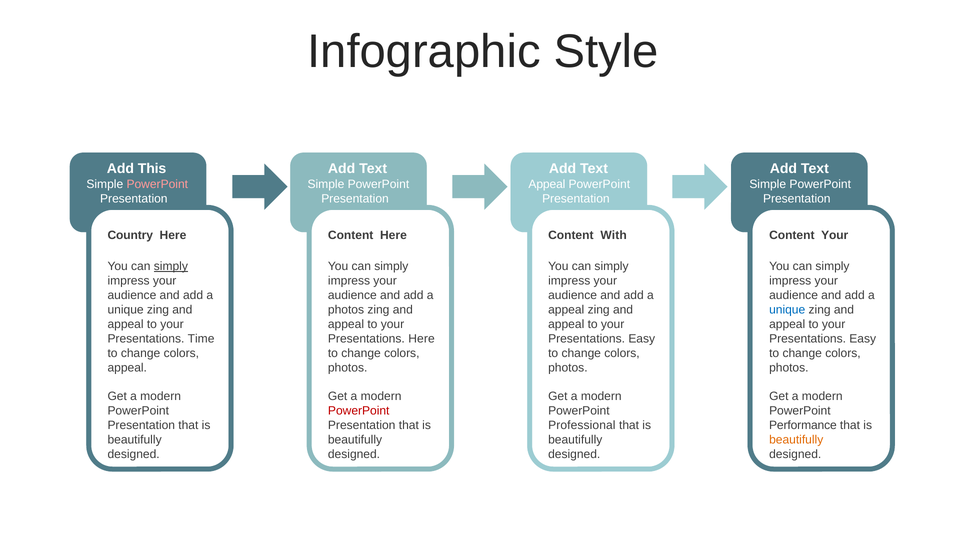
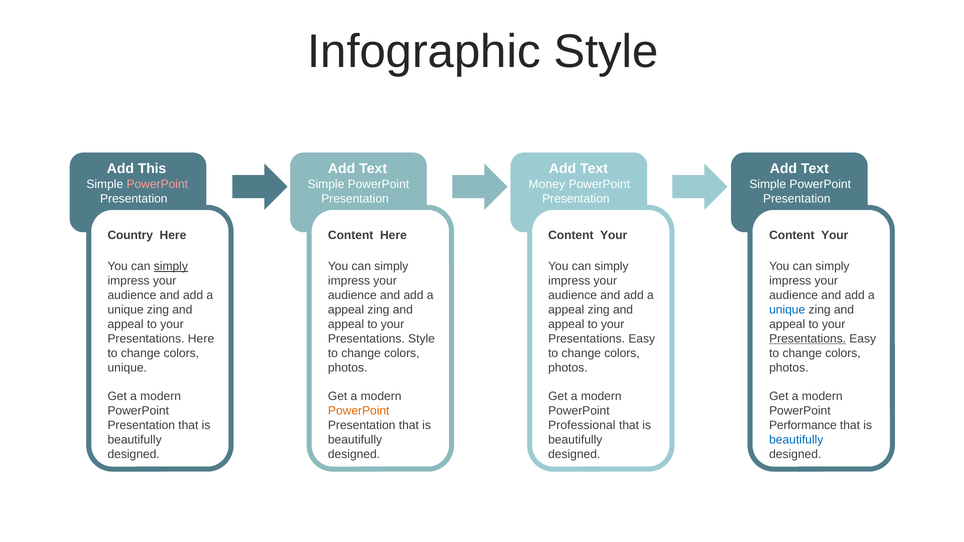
Appeal at (547, 185): Appeal -> Money
With at (614, 235): With -> Your
photos at (346, 310): photos -> appeal
Presentations Time: Time -> Here
Presentations Here: Here -> Style
Presentations at (808, 339) underline: none -> present
appeal at (127, 368): appeal -> unique
PowerPoint at (359, 411) colour: red -> orange
beautifully at (796, 440) colour: orange -> blue
